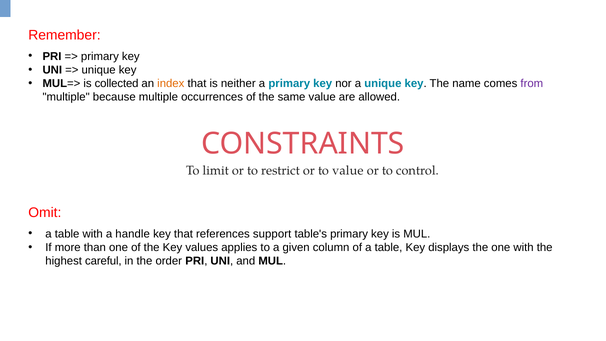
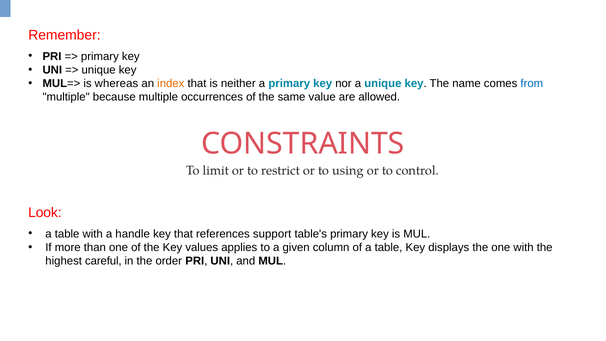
collected: collected -> whereas
from colour: purple -> blue
to value: value -> using
Omit: Omit -> Look
